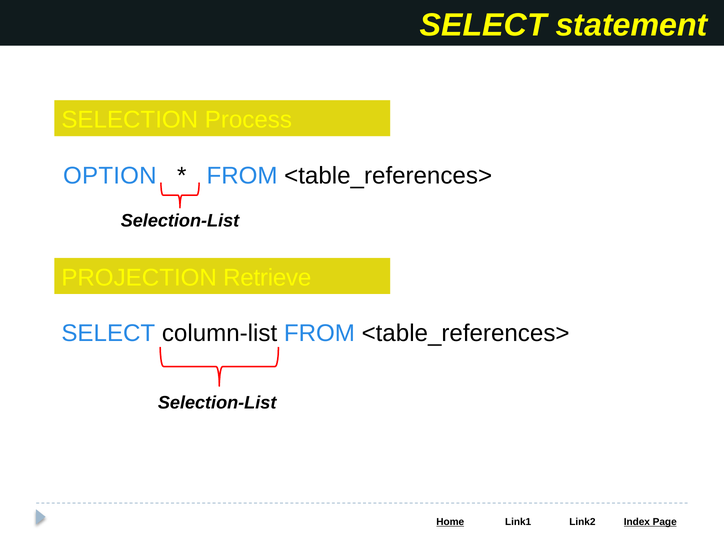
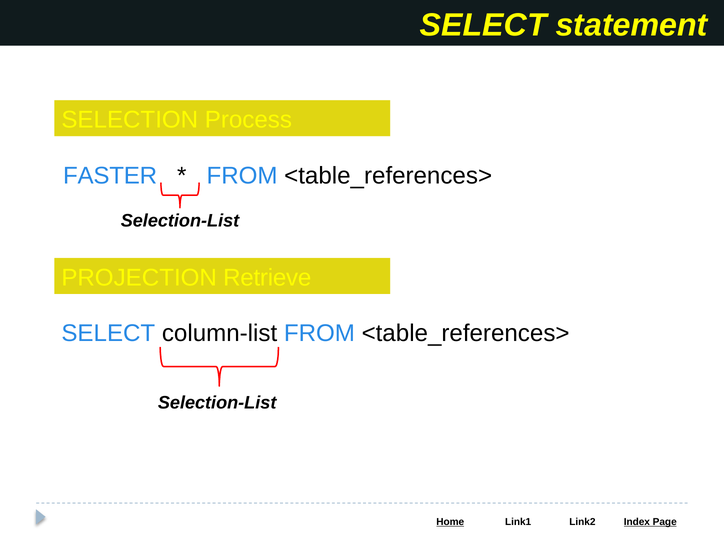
OPTION: OPTION -> FASTER
